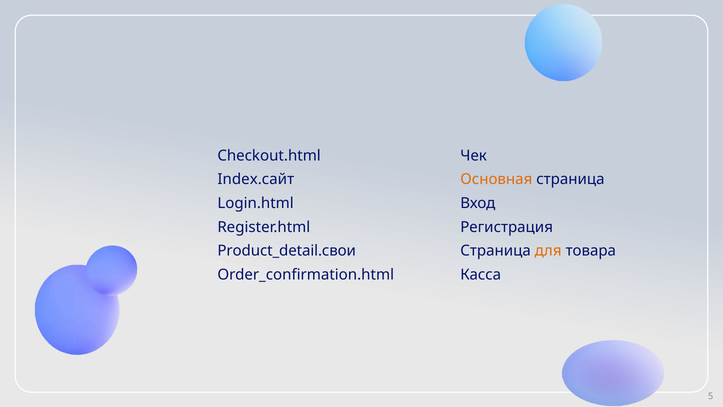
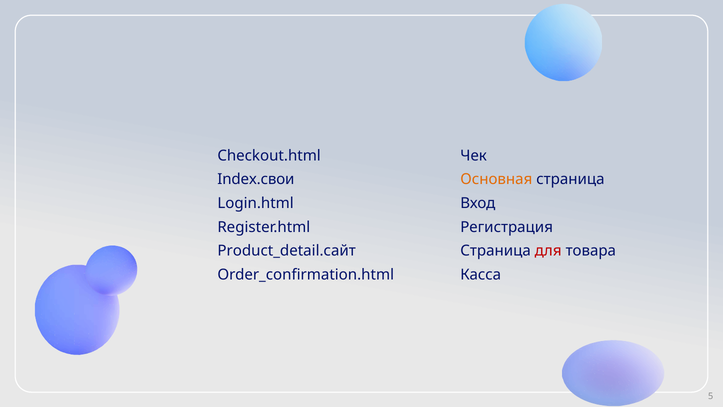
Index.сайт: Index.сайт -> Index.свои
Product_detail.свои: Product_detail.свои -> Product_detail.сайт
для colour: orange -> red
